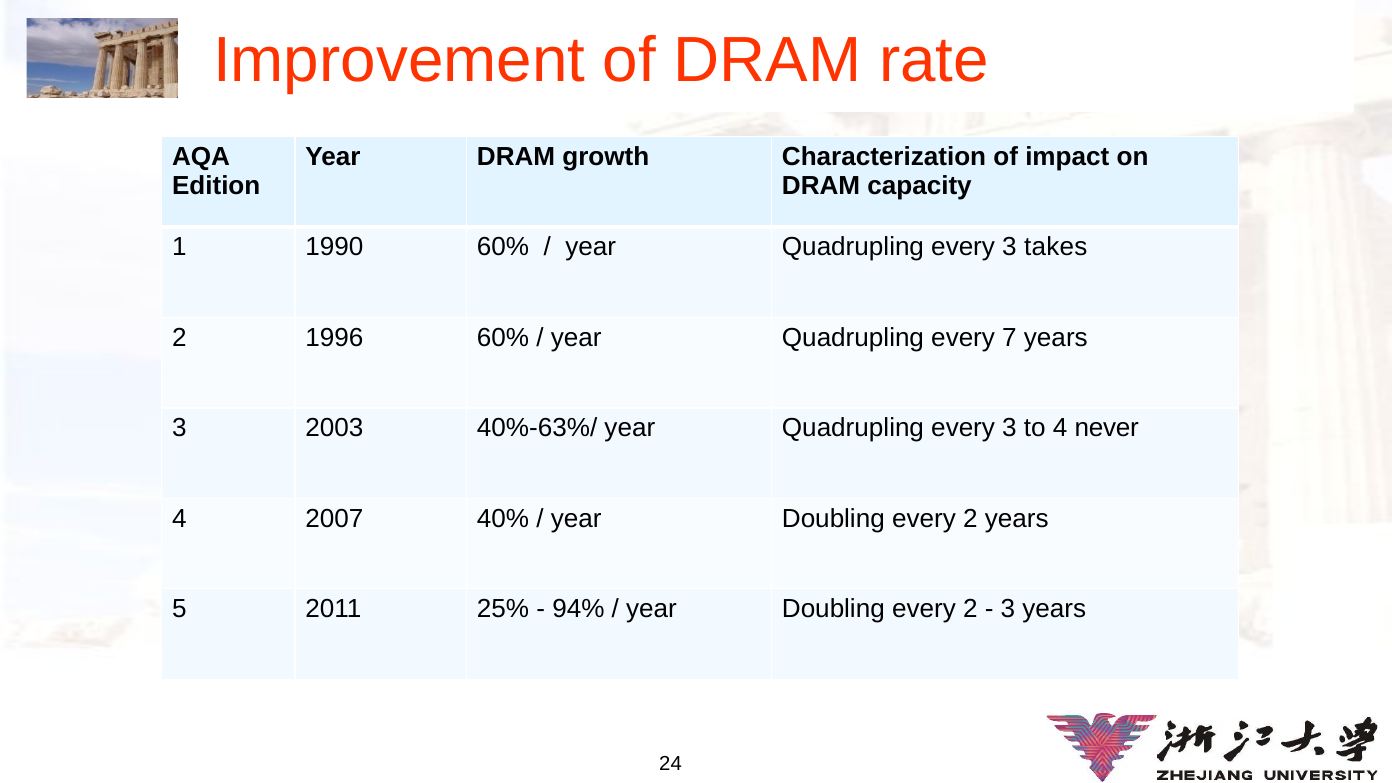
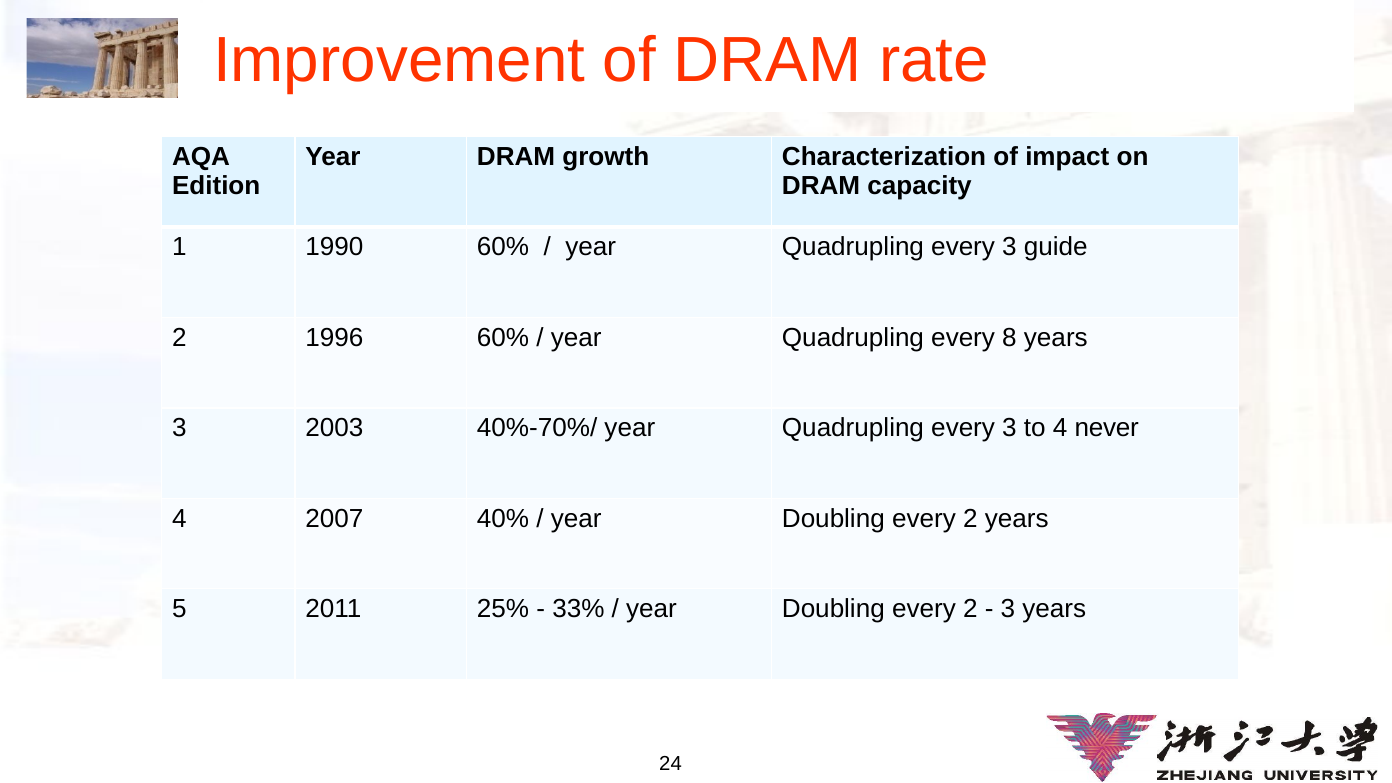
takes: takes -> guide
7: 7 -> 8
40%-63%/: 40%-63%/ -> 40%-70%/
94%: 94% -> 33%
